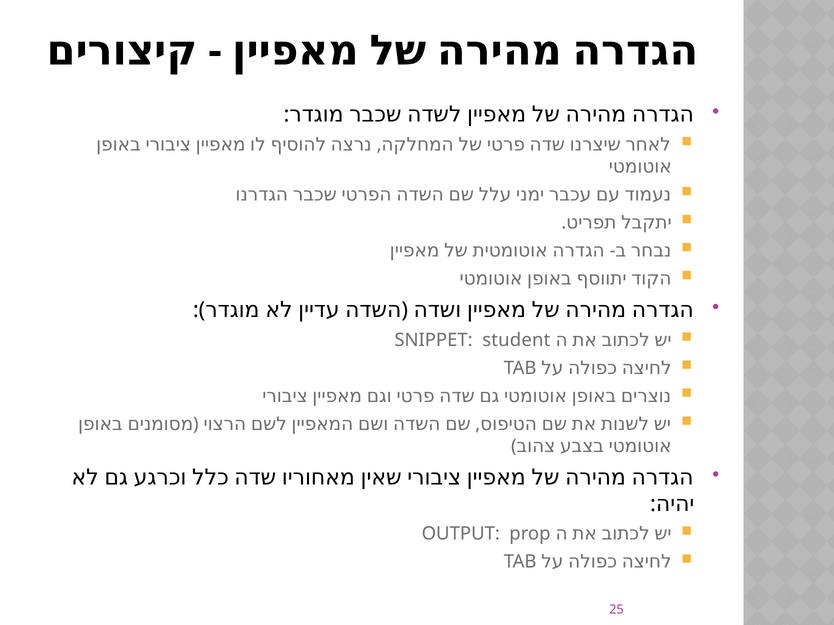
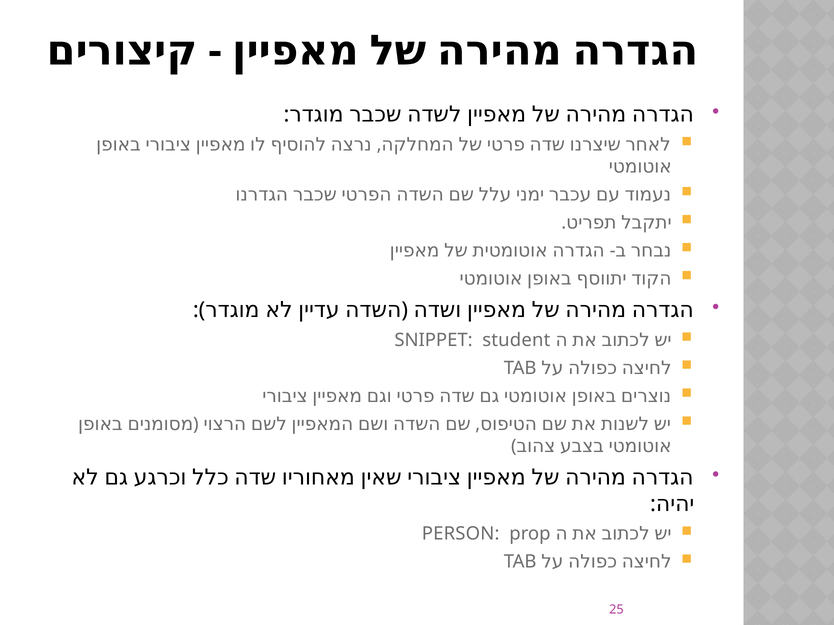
OUTPUT: OUTPUT -> PERSON
